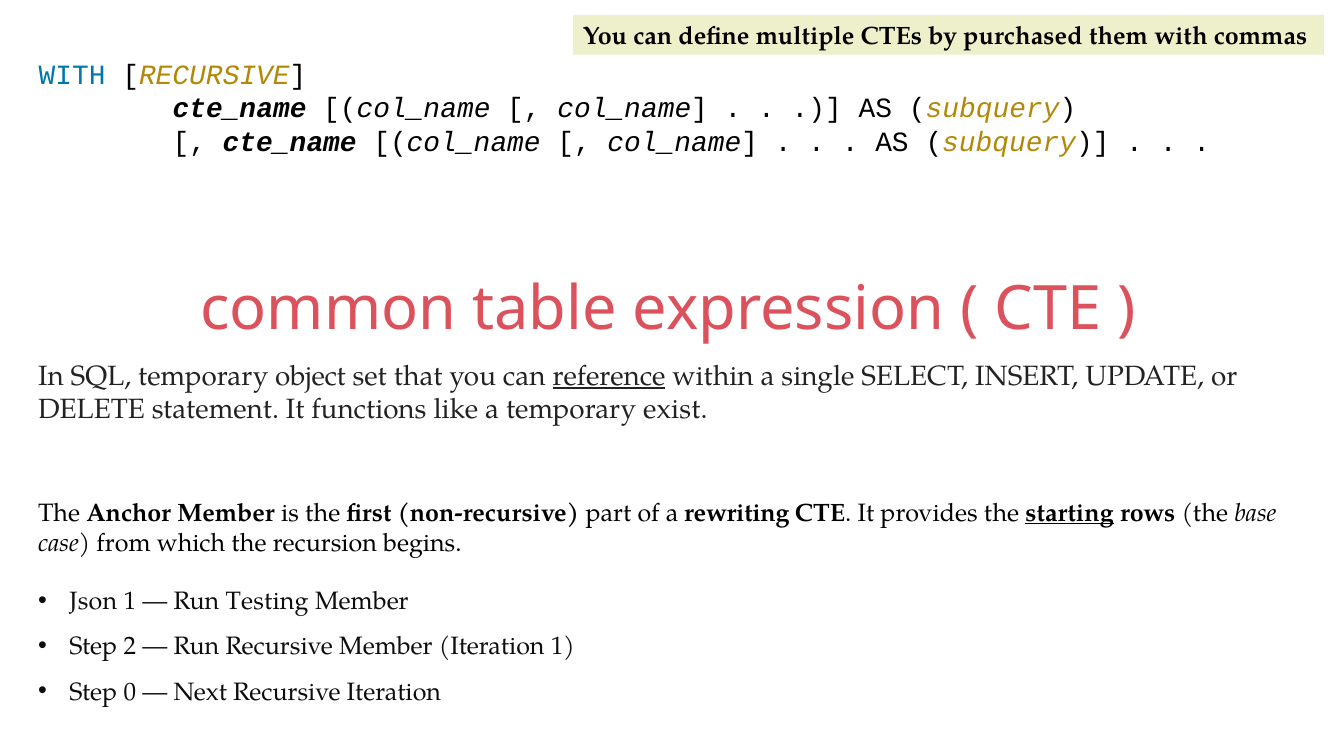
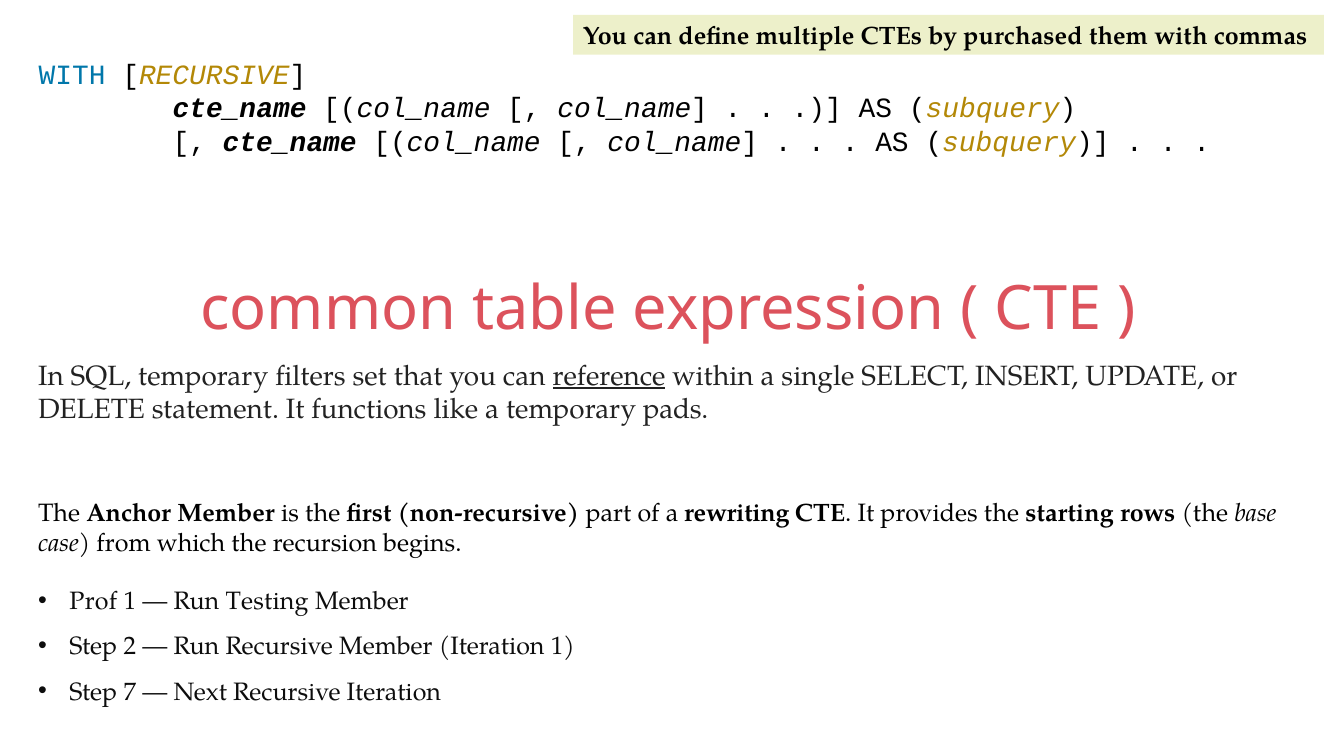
object: object -> filters
exist: exist -> pads
starting underline: present -> none
Json: Json -> Prof
0: 0 -> 7
